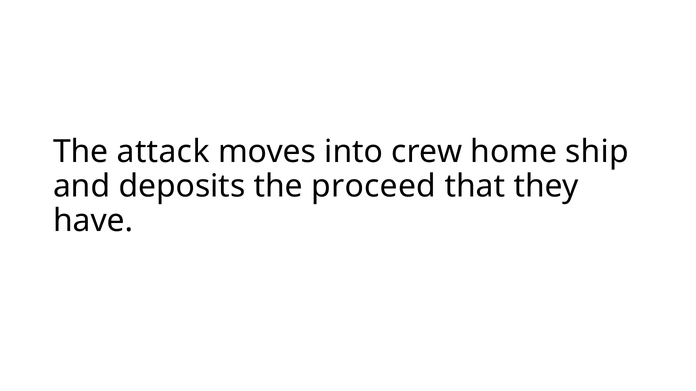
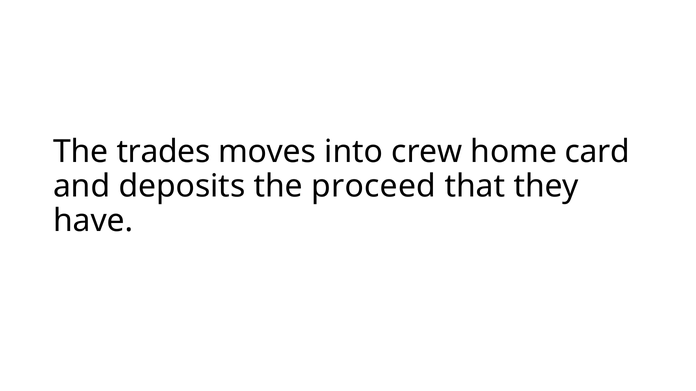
attack: attack -> trades
ship: ship -> card
